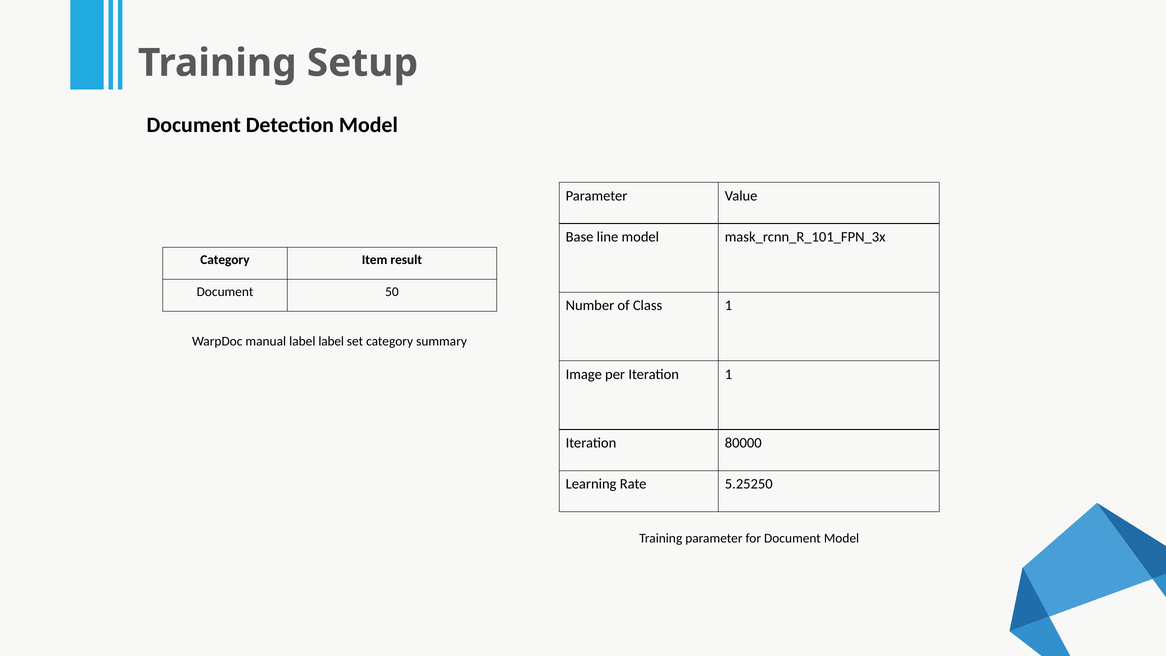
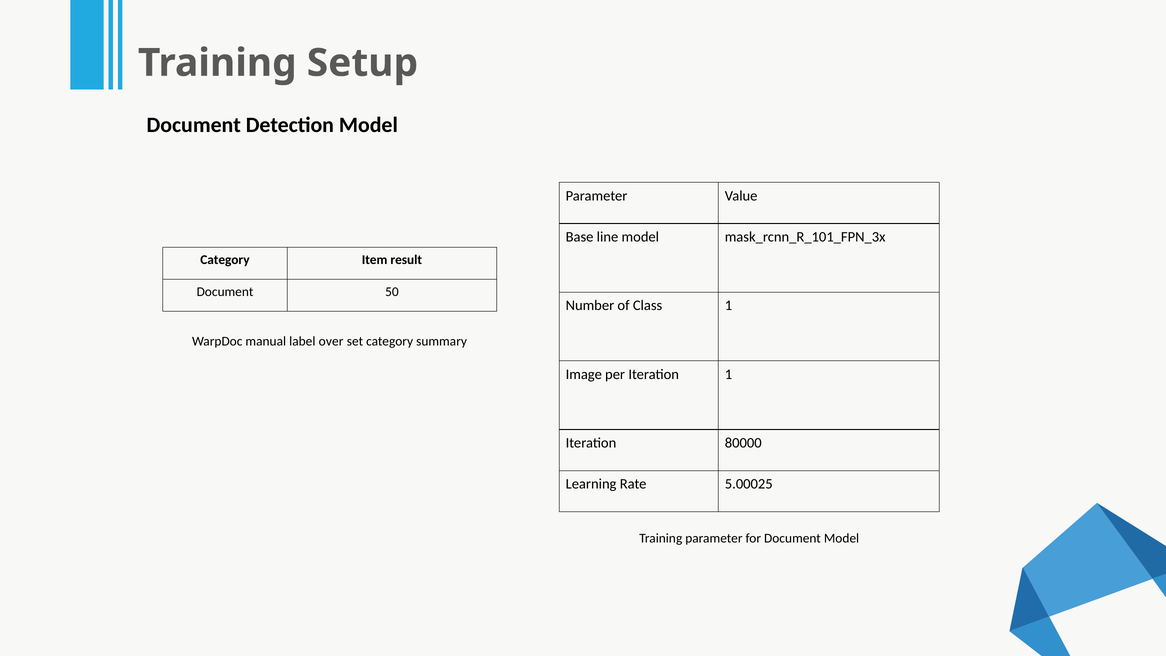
label label: label -> over
5.25250: 5.25250 -> 5.00025
